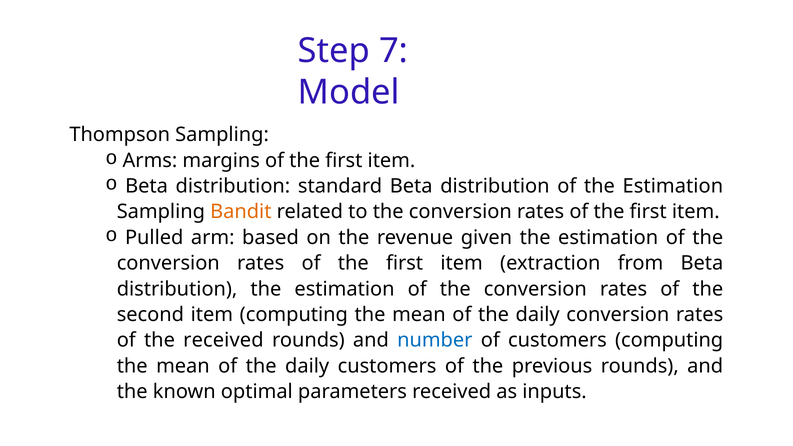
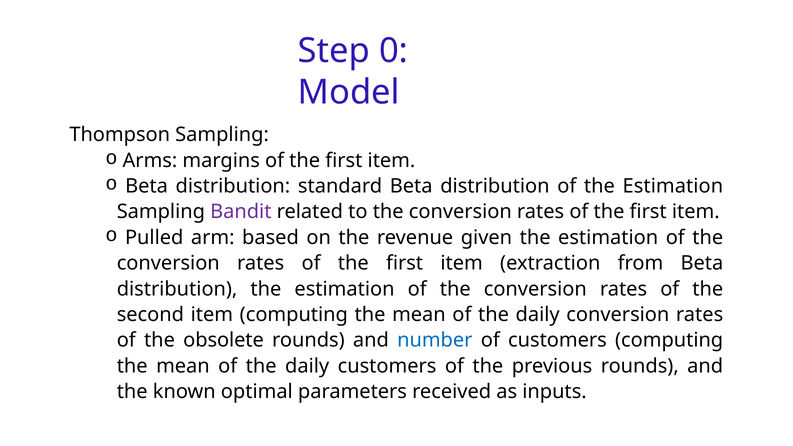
7: 7 -> 0
Bandit colour: orange -> purple
the received: received -> obsolete
